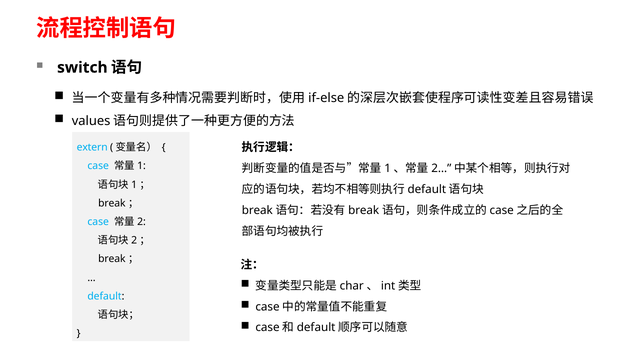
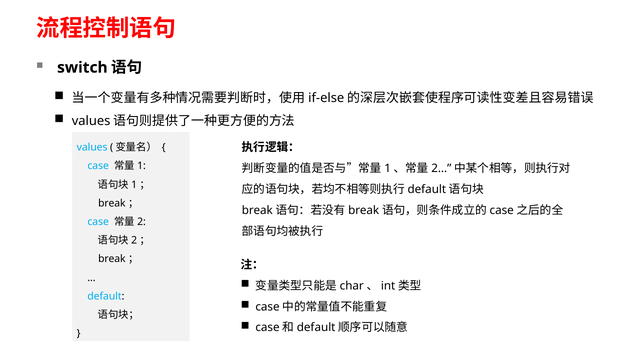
extern at (92, 148): extern -> values
